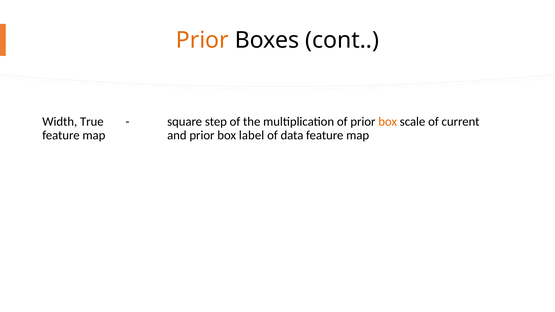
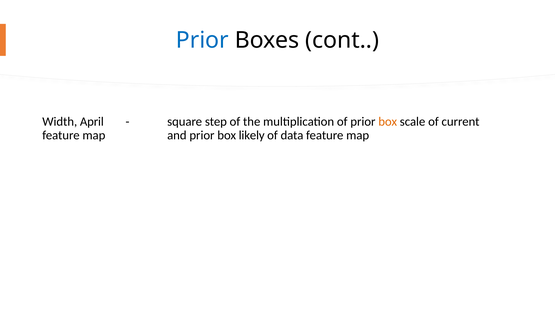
Prior at (202, 40) colour: orange -> blue
True: True -> April
label: label -> likely
